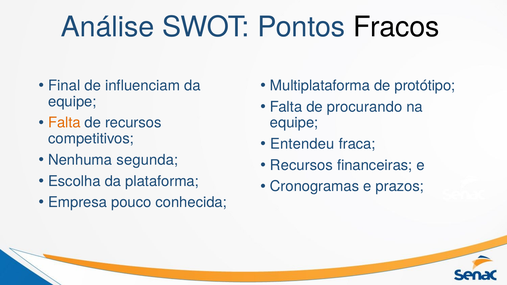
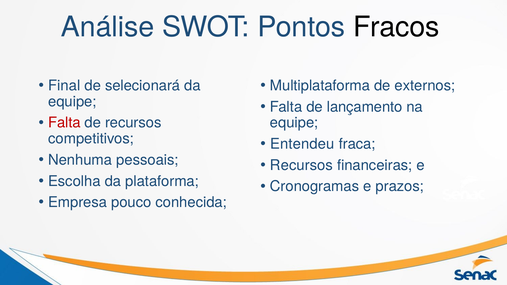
influenciam: influenciam -> selecionará
protótipo: protótipo -> externos
procurando: procurando -> lançamento
Falta at (64, 123) colour: orange -> red
segunda: segunda -> pessoais
